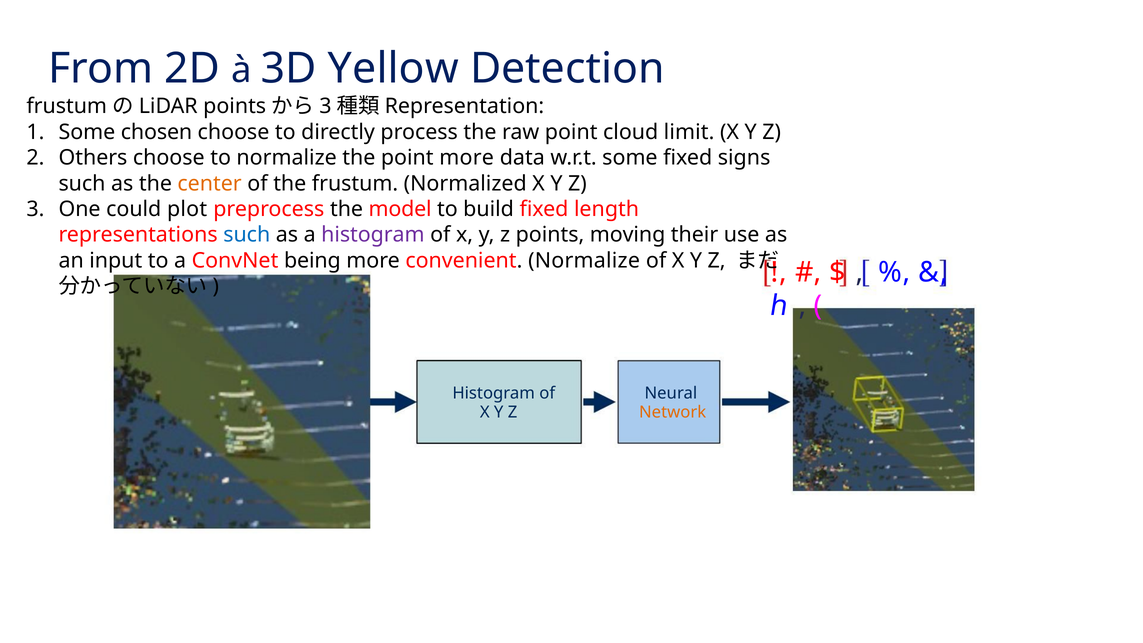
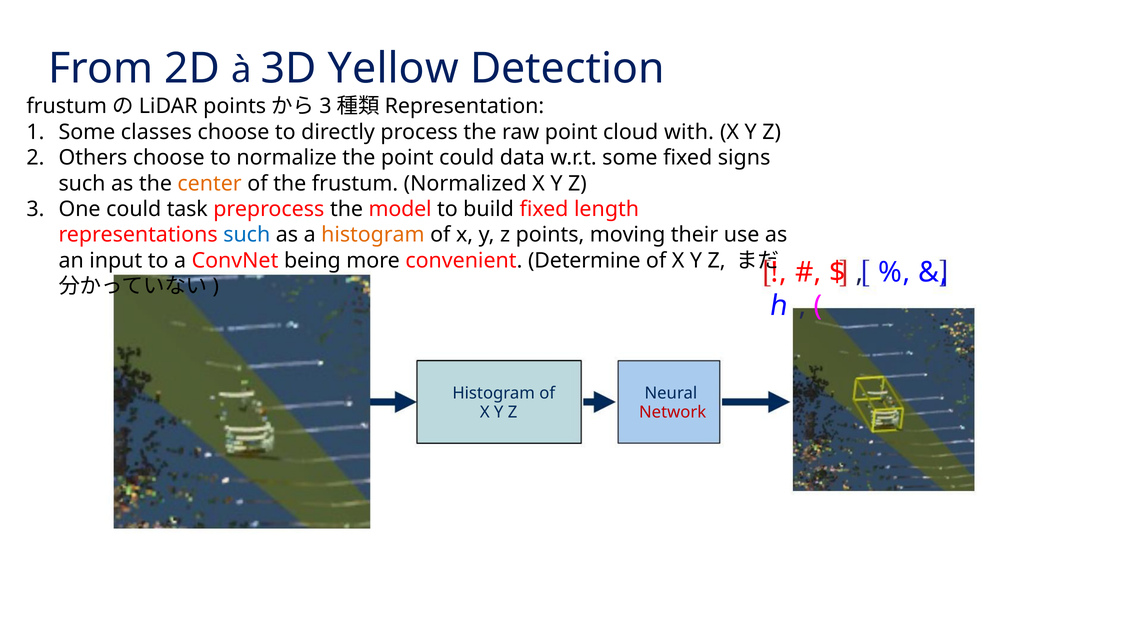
chosen: chosen -> classes
limit: limit -> with
point more: more -> could
plot: plot -> task
histogram at (373, 235) colour: purple -> orange
convenient Normalize: Normalize -> Determine
Network colour: orange -> red
